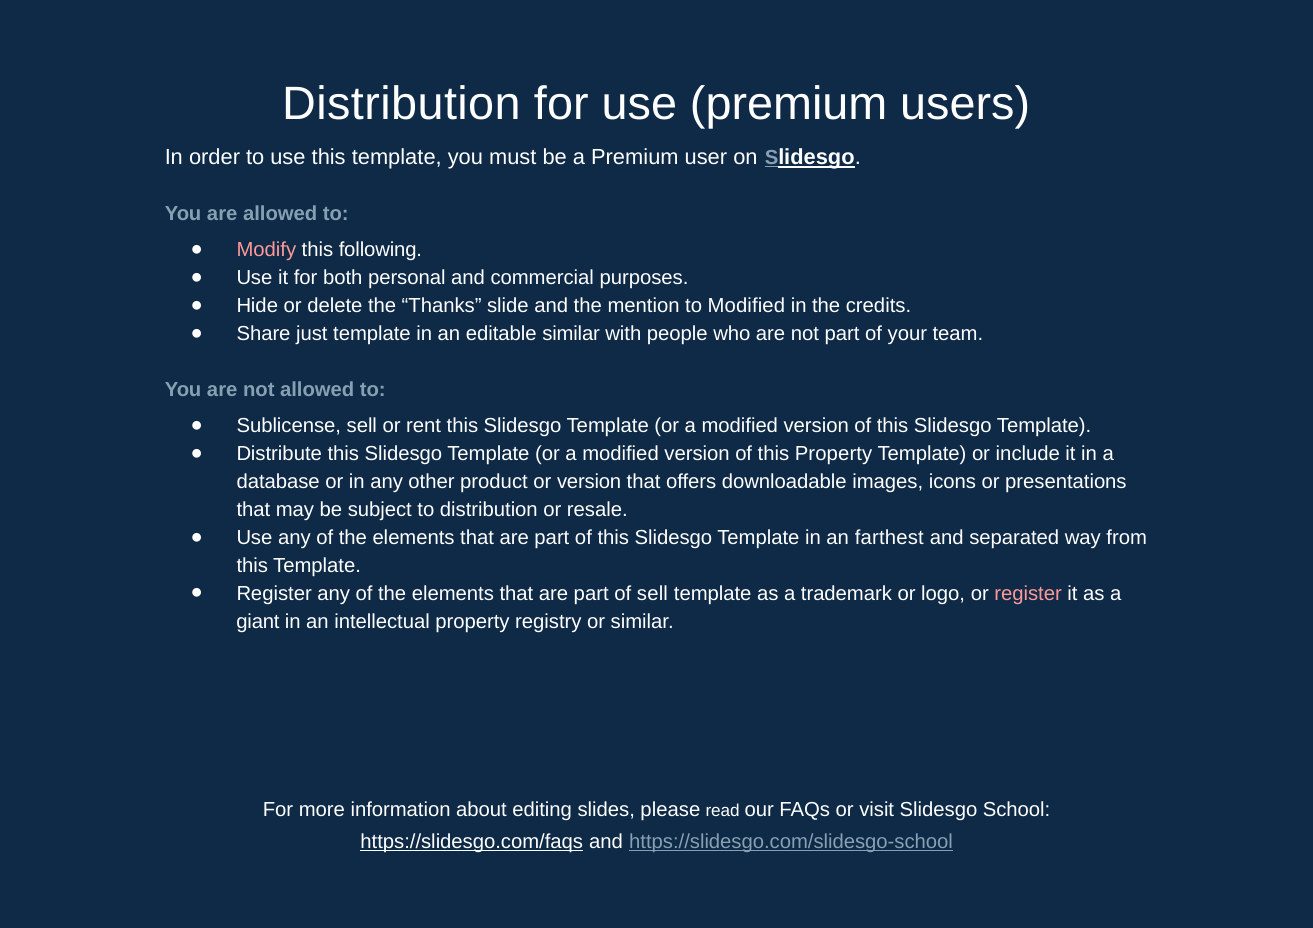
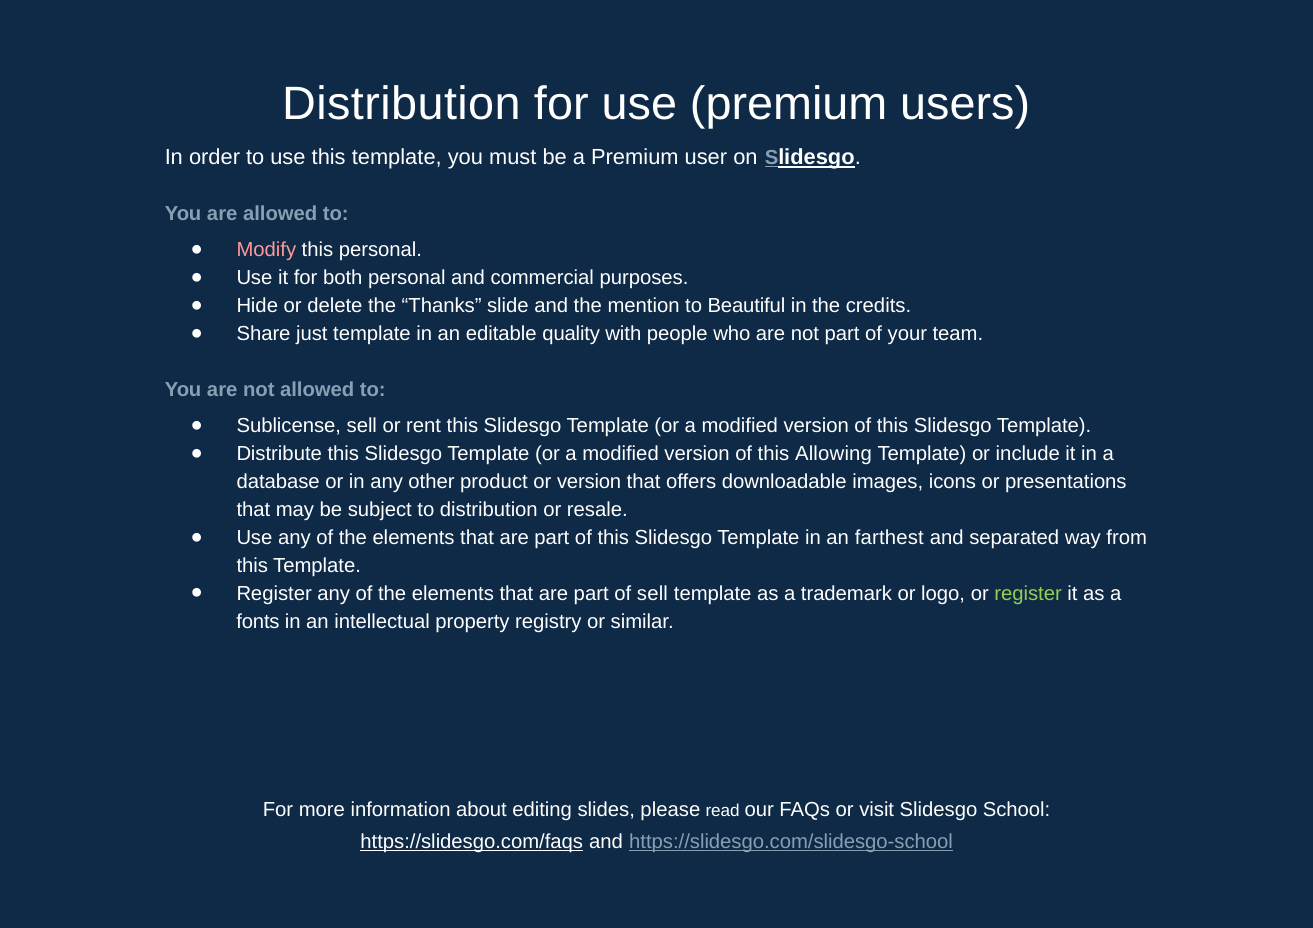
this following: following -> personal
to Modified: Modified -> Beautiful
editable similar: similar -> quality
this Property: Property -> Allowing
register at (1028, 594) colour: pink -> light green
giant: giant -> fonts
